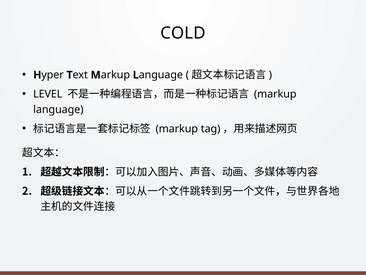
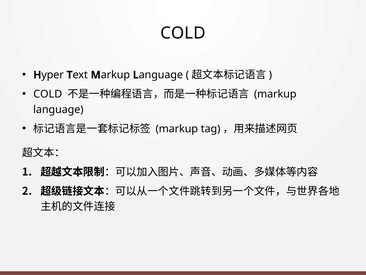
LEVEL at (48, 94): LEVEL -> COLD
